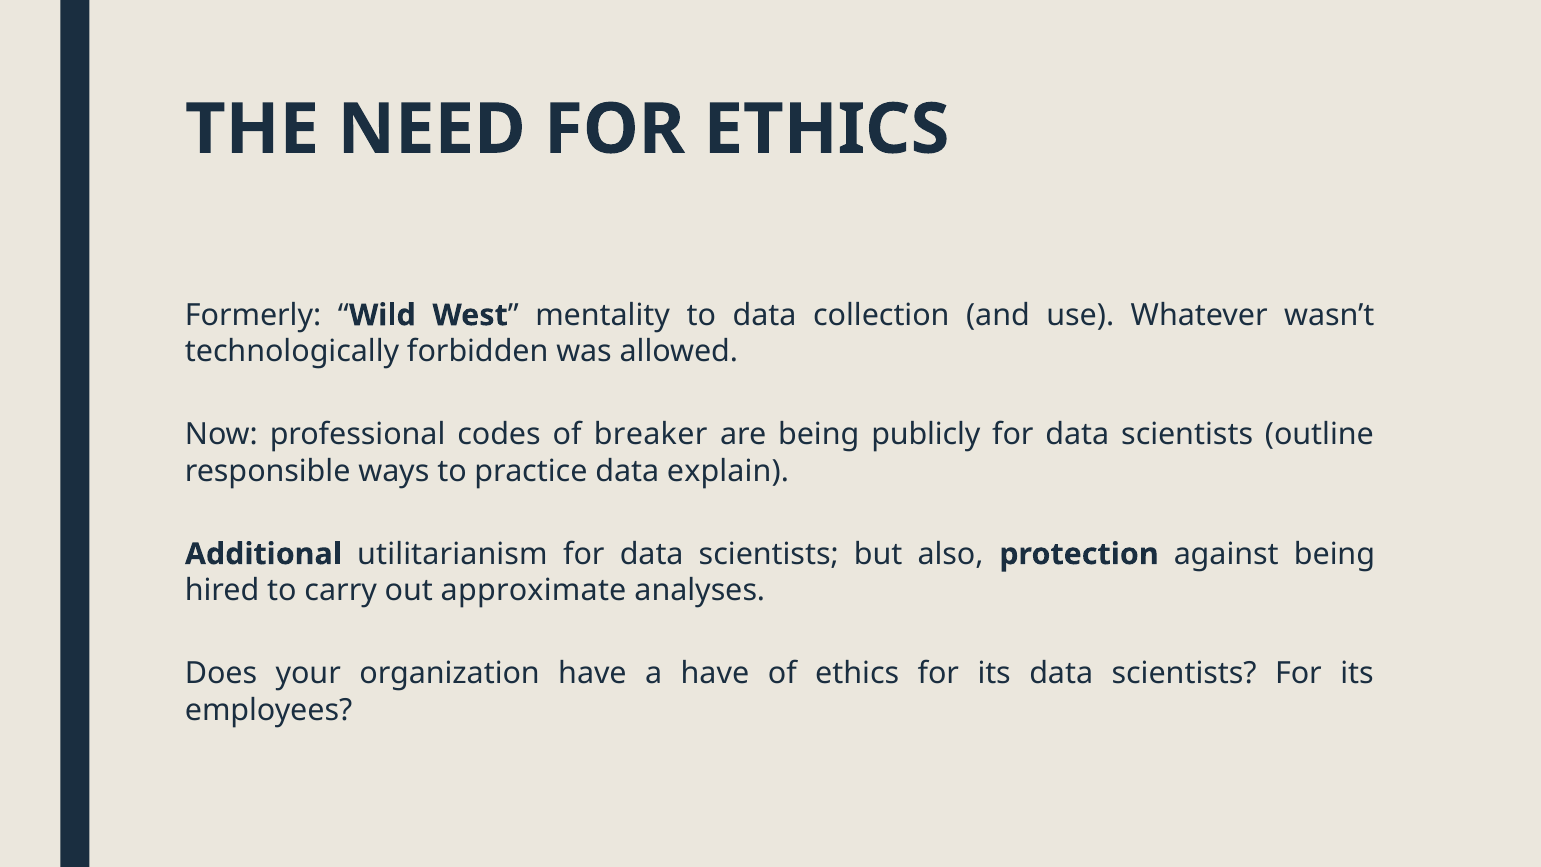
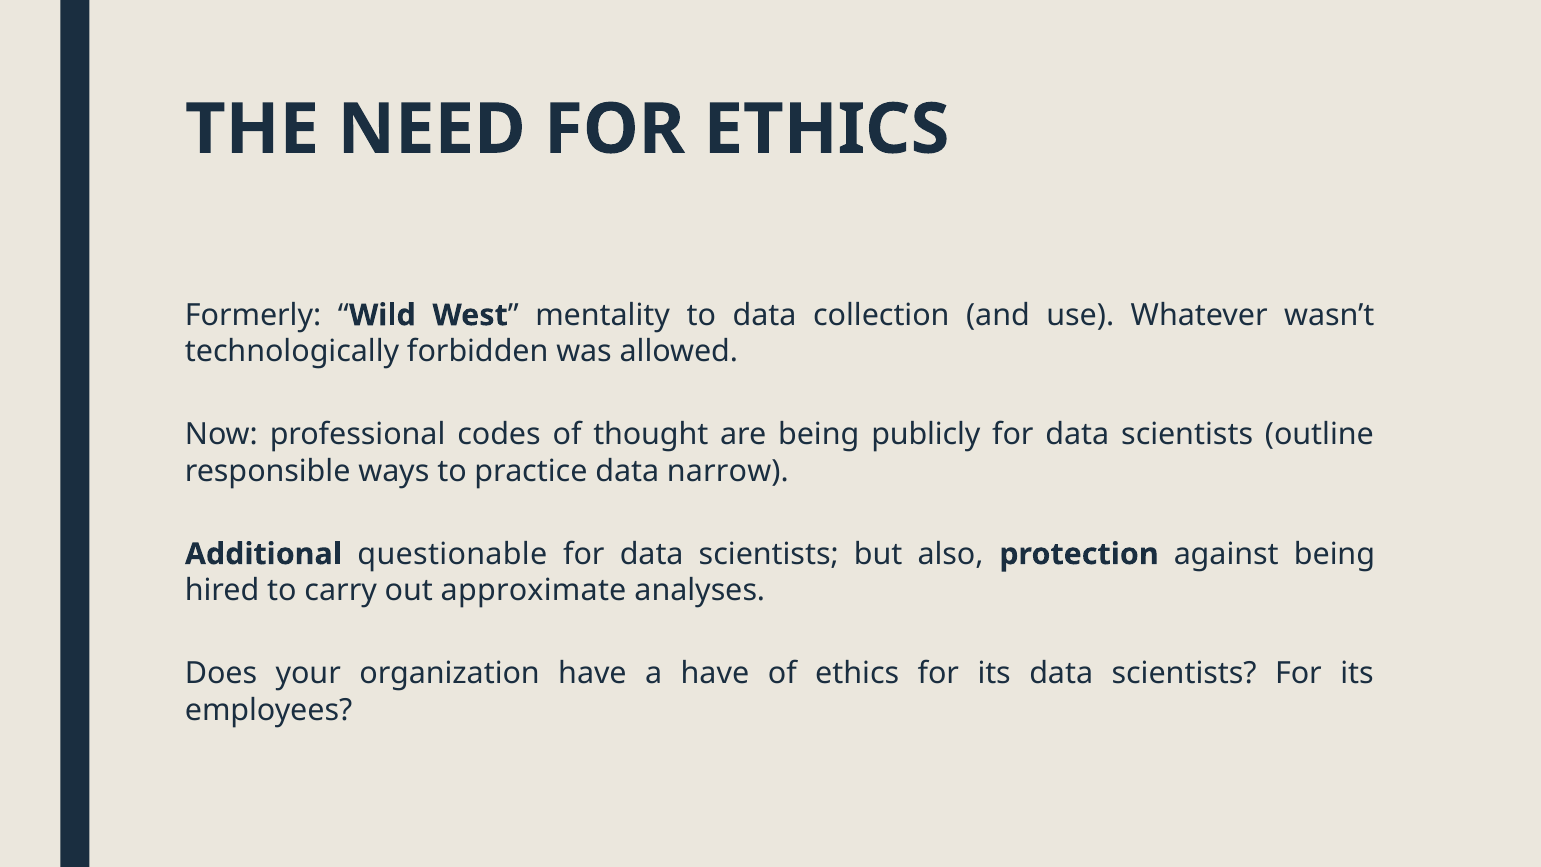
breaker: breaker -> thought
explain: explain -> narrow
utilitarianism: utilitarianism -> questionable
